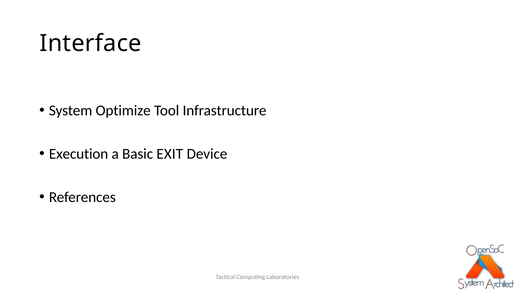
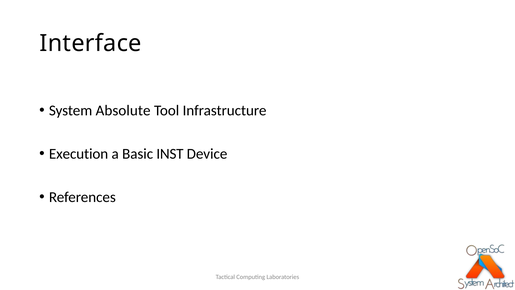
Optimize: Optimize -> Absolute
EXIT: EXIT -> INST
